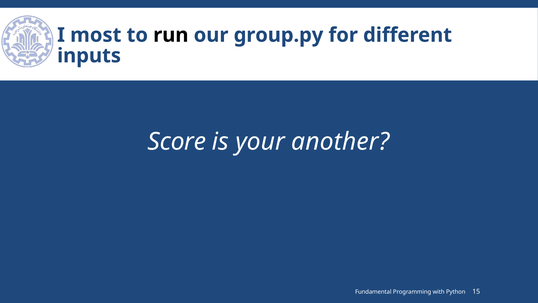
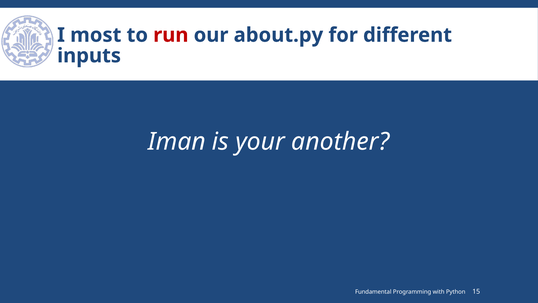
run colour: black -> red
group.py: group.py -> about.py
Score: Score -> Iman
